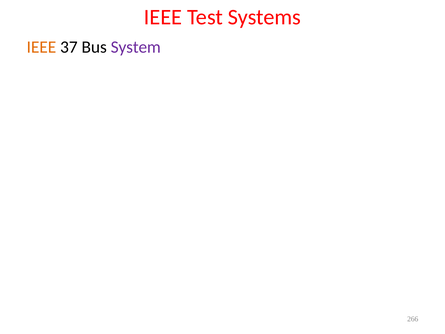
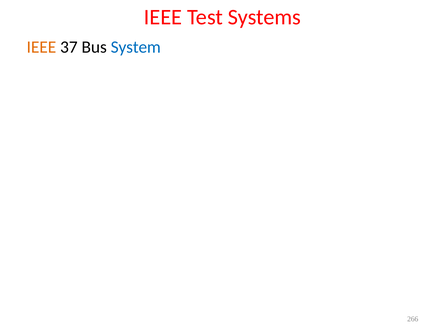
System colour: purple -> blue
